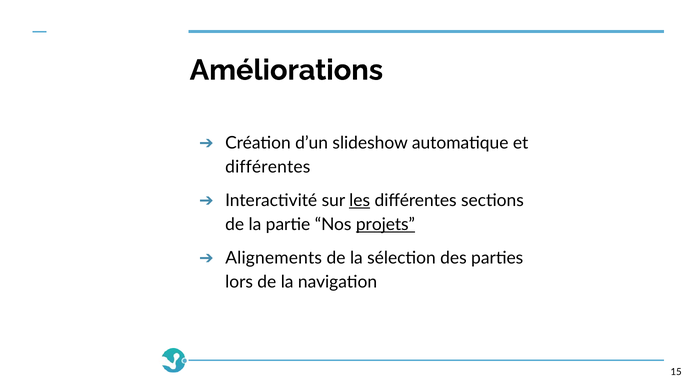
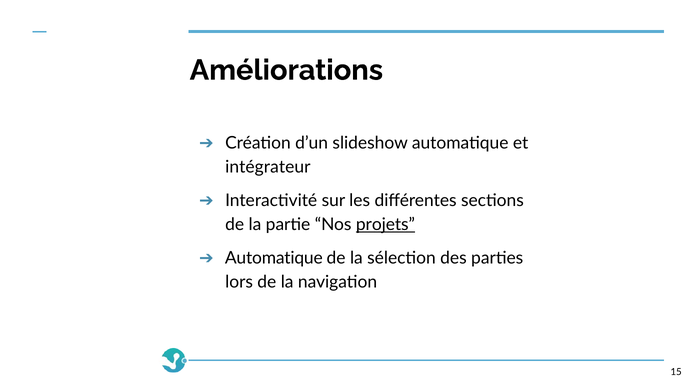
différentes at (268, 167): différentes -> intégrateur
les underline: present -> none
Alignements at (274, 259): Alignements -> Automatique
